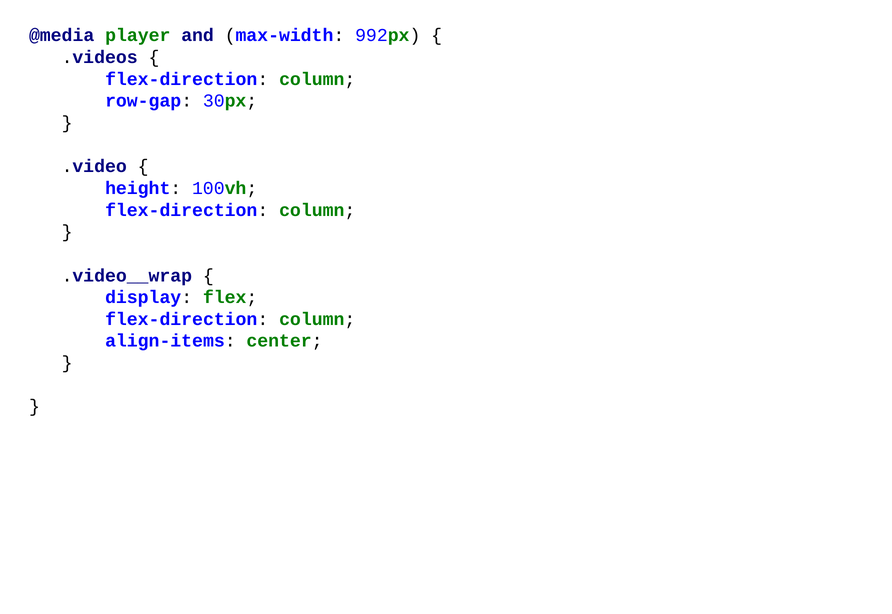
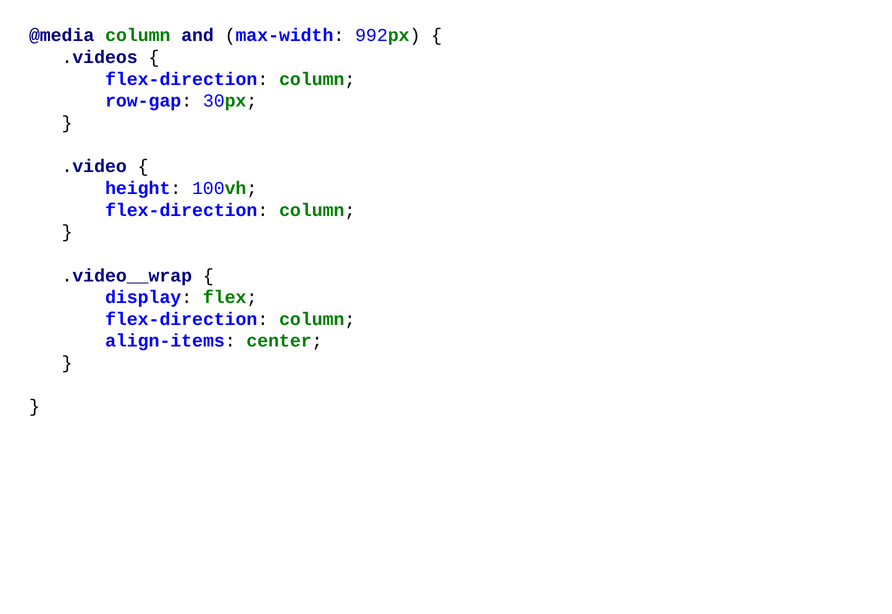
@media player: player -> column
